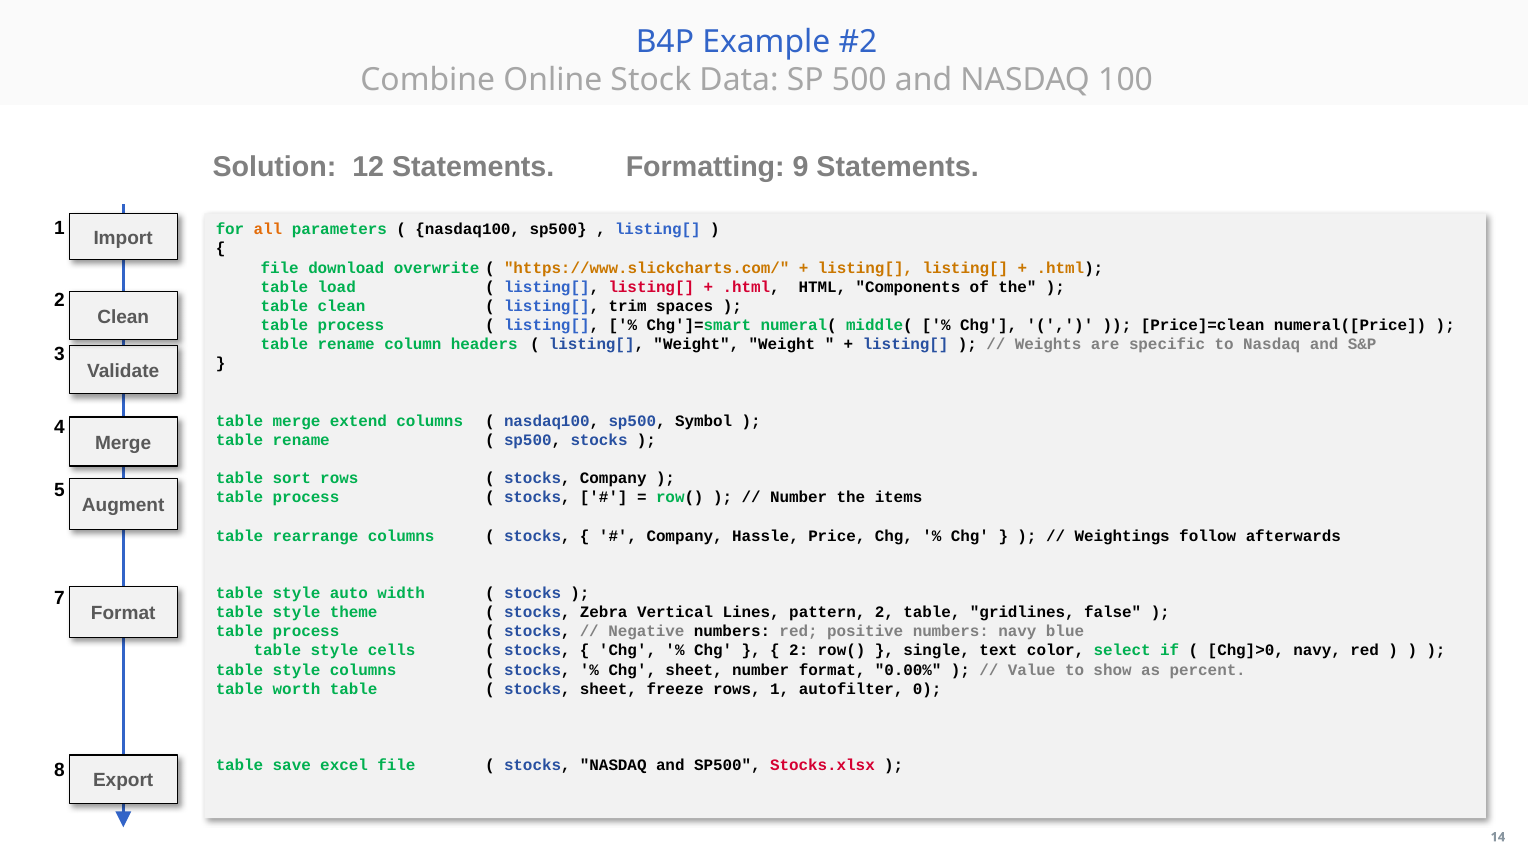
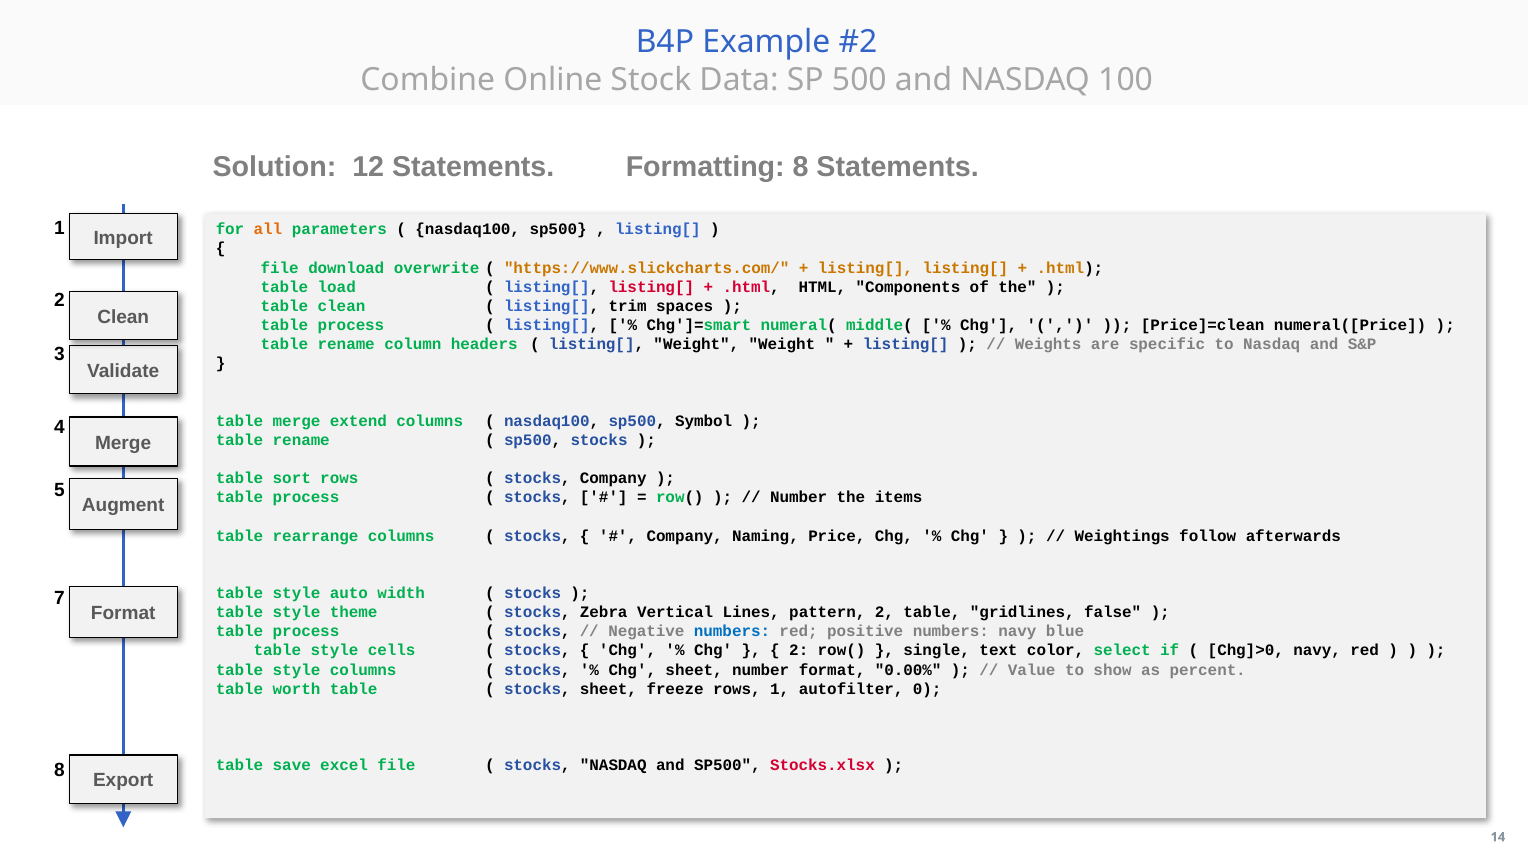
Formatting 9: 9 -> 8
Hassle: Hassle -> Naming
numbers at (732, 631) colour: black -> blue
